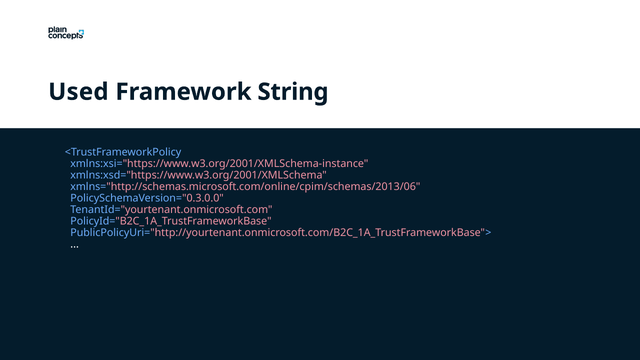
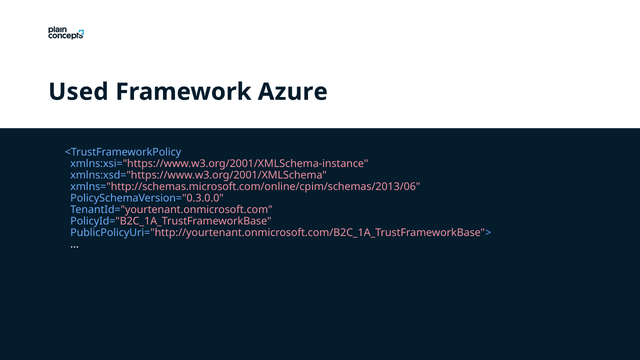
String: String -> Azure
